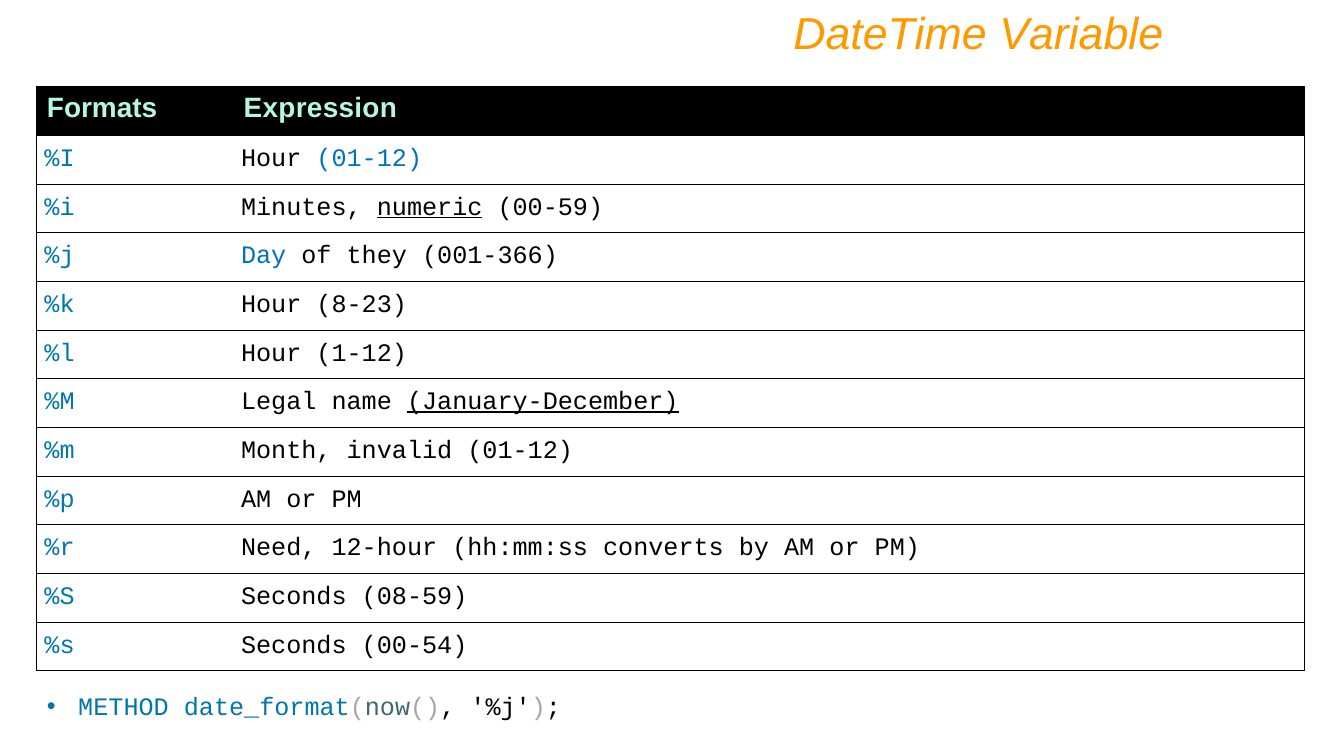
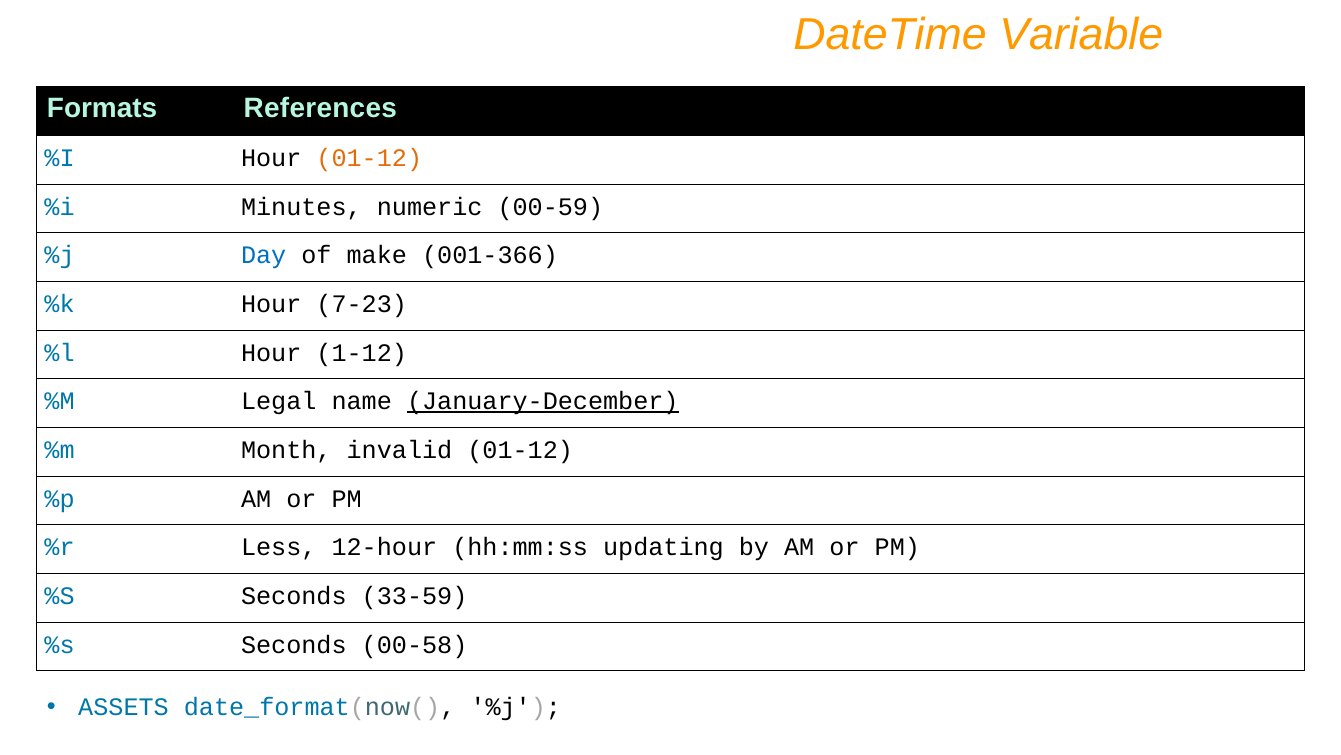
Expression: Expression -> References
01-12 at (369, 158) colour: blue -> orange
numeric underline: present -> none
they: they -> make
8-23: 8-23 -> 7-23
Need: Need -> Less
converts: converts -> updating
08-59: 08-59 -> 33-59
00-54: 00-54 -> 00-58
METHOD: METHOD -> ASSETS
